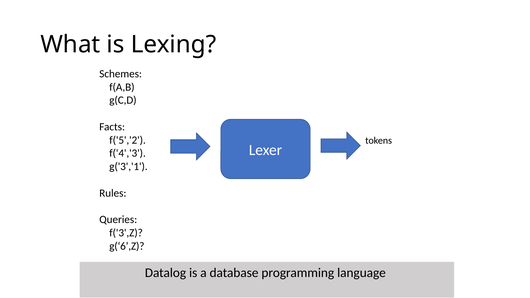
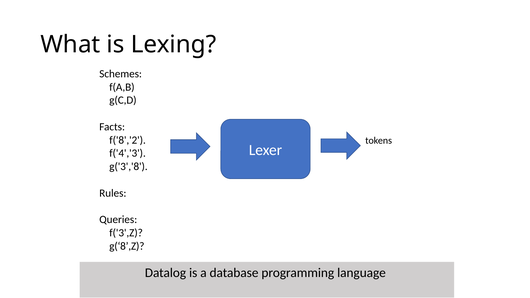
f('5','2: f('5','2 -> f('8','2
g('3','1: g('3','1 -> g('3','8
g(‘6’,Z: g(‘6’,Z -> g(‘8’,Z
